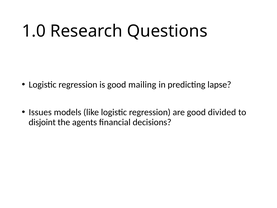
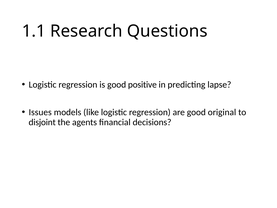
1.0: 1.0 -> 1.1
mailing: mailing -> positive
divided: divided -> original
